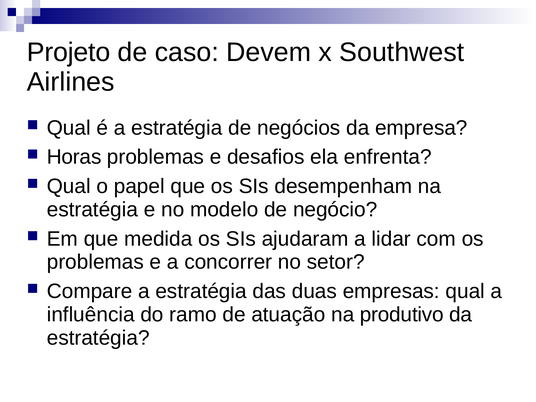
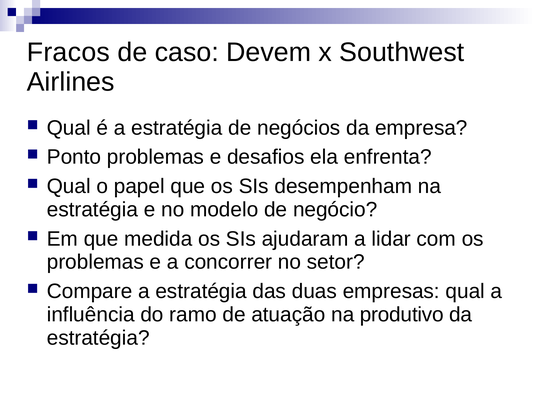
Projeto: Projeto -> Fracos
Horas: Horas -> Ponto
